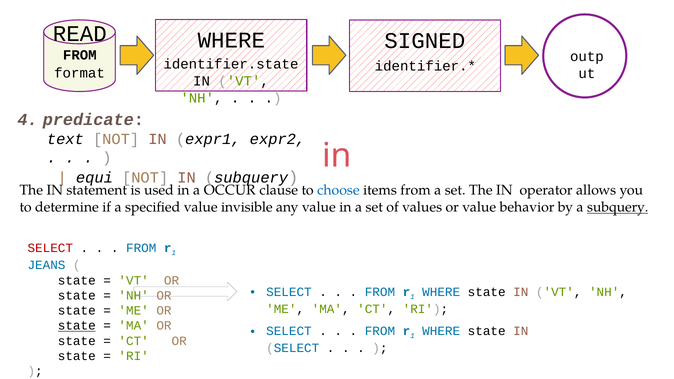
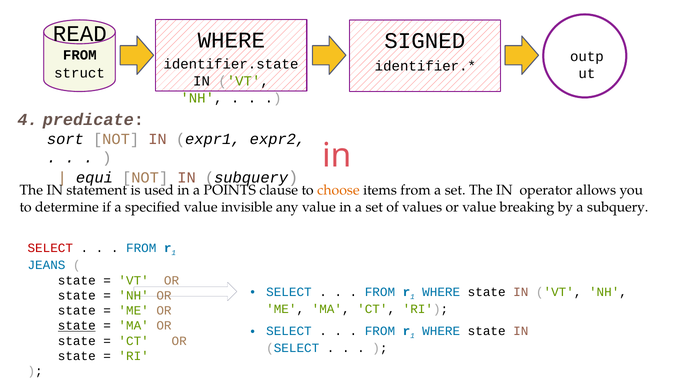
format: format -> struct
text: text -> sort
OCCUR: OCCUR -> POINTS
choose colour: blue -> orange
behavior: behavior -> breaking
subquery at (618, 207) underline: present -> none
